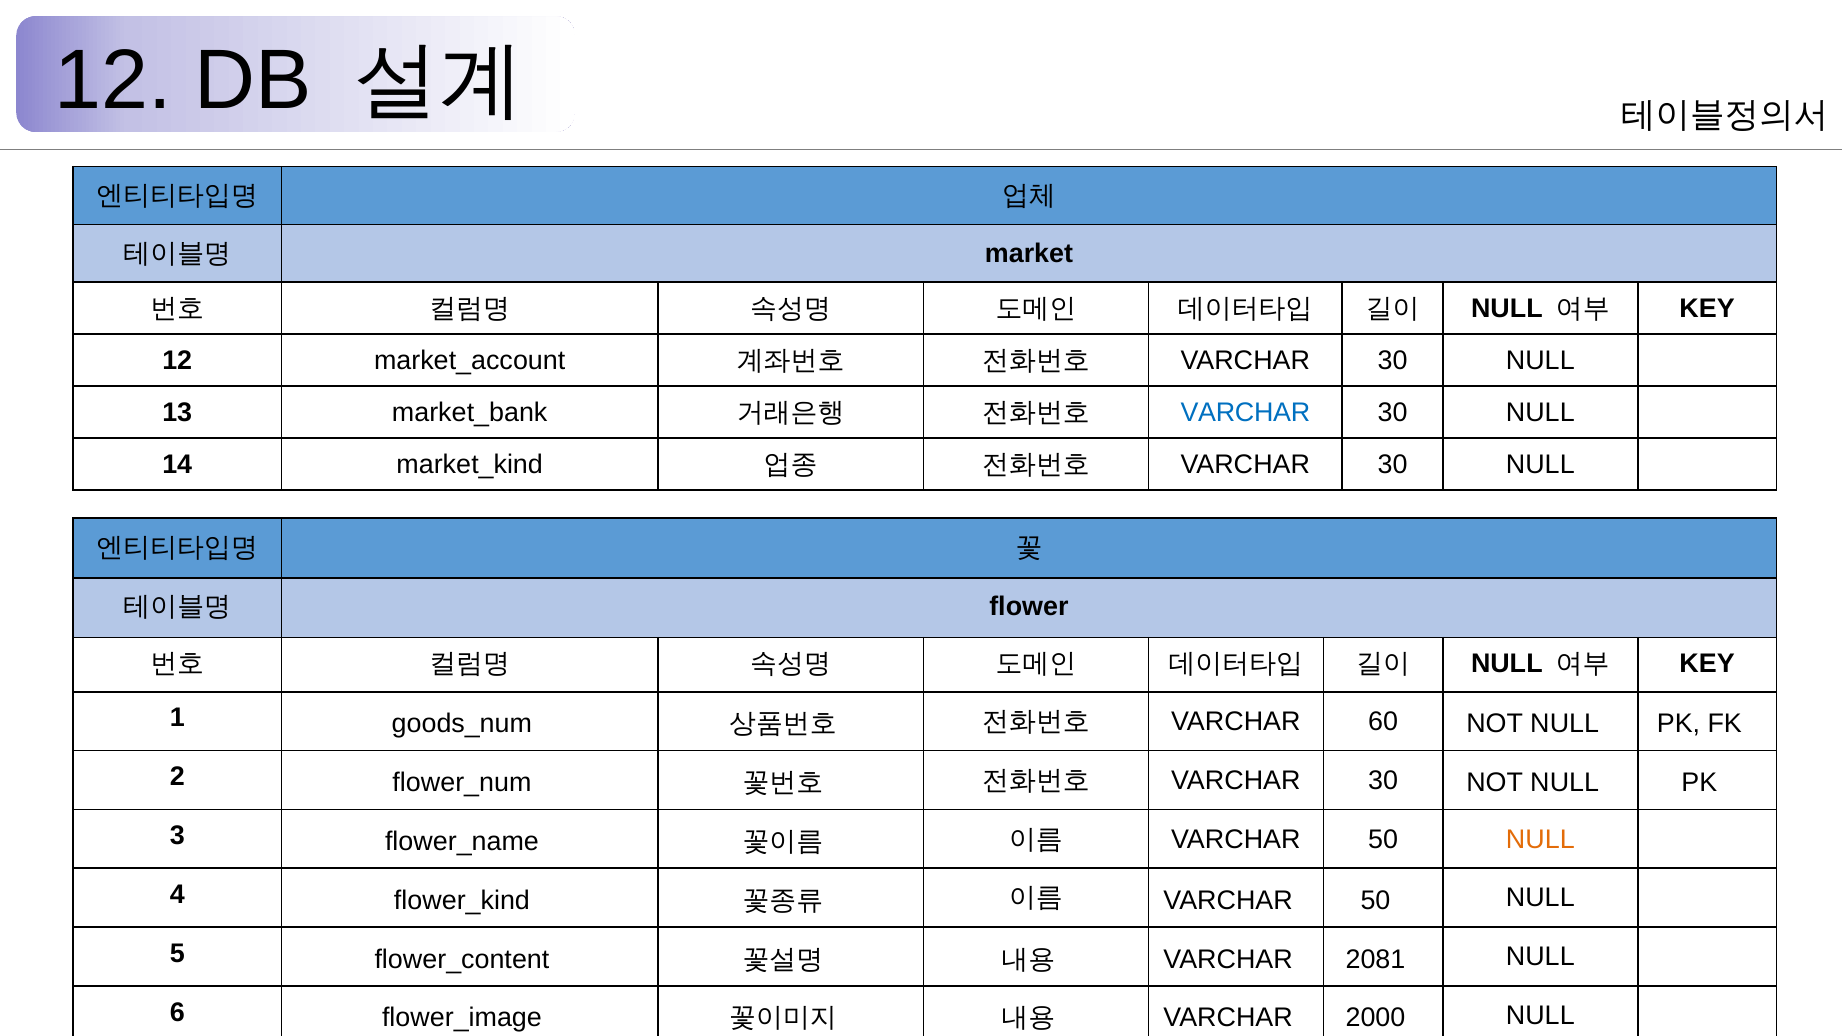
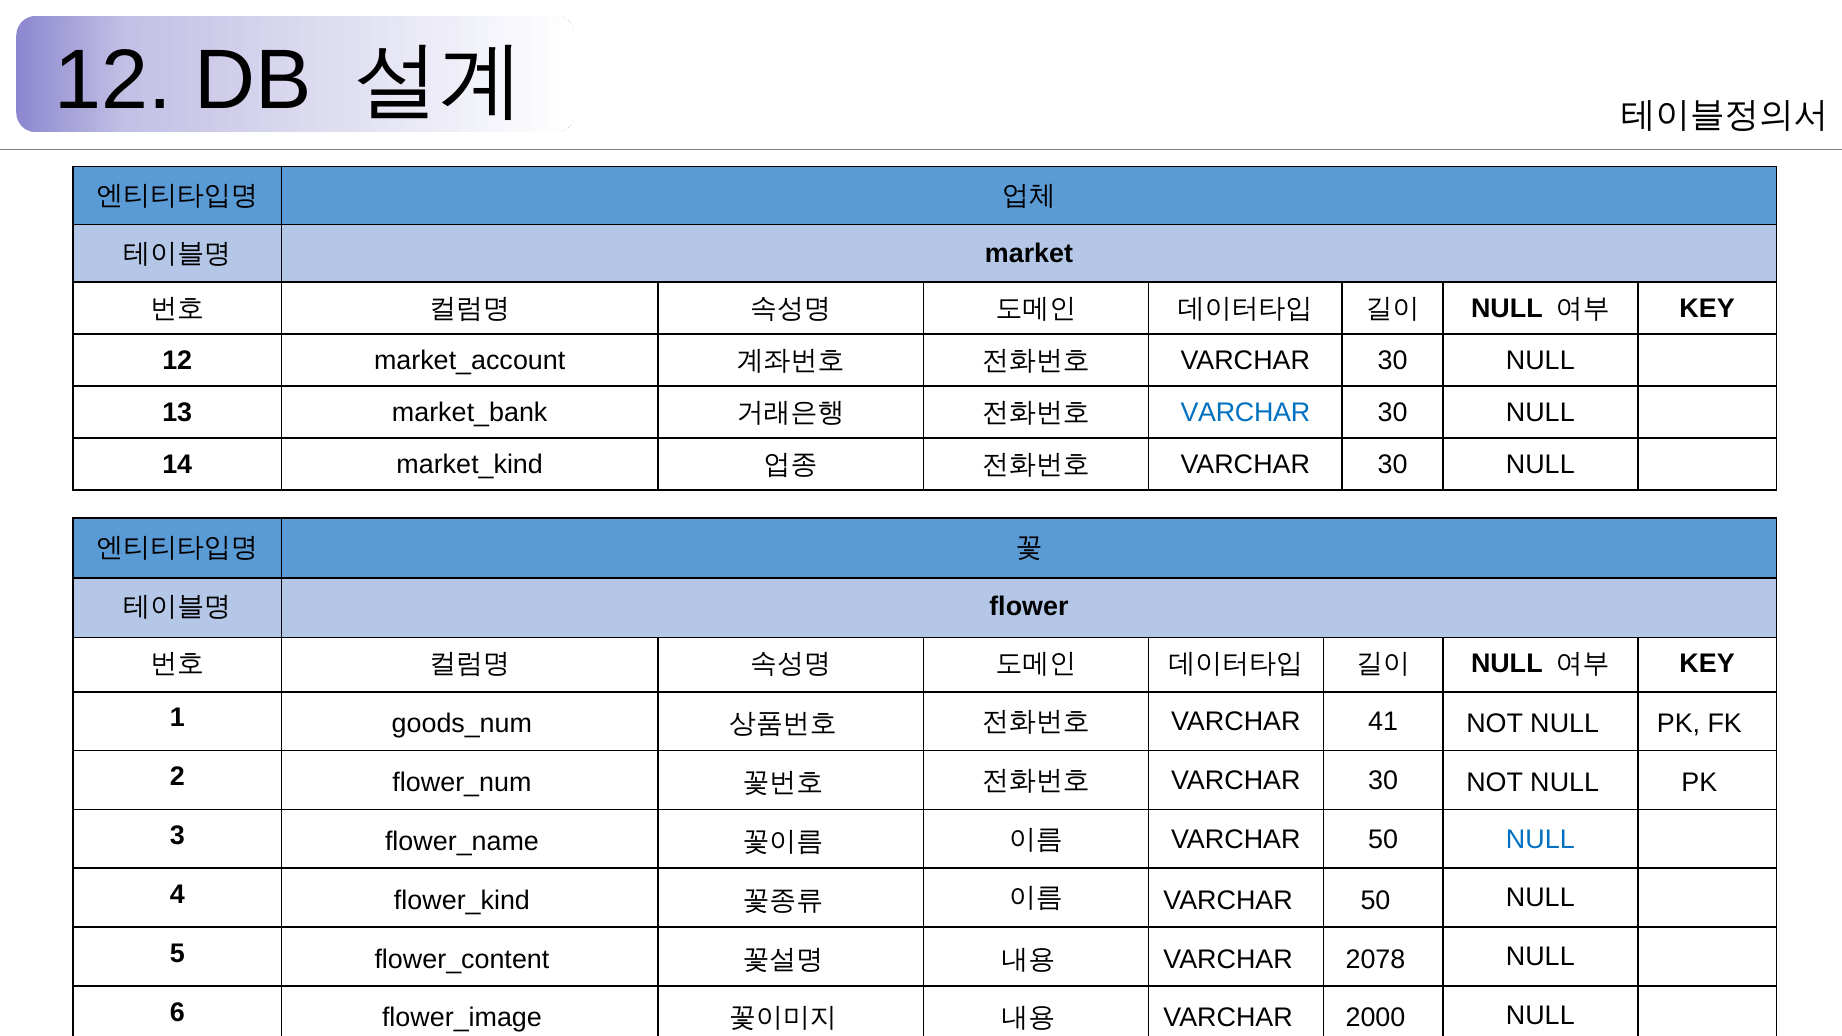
60: 60 -> 41
NULL at (1540, 839) colour: orange -> blue
2081: 2081 -> 2078
